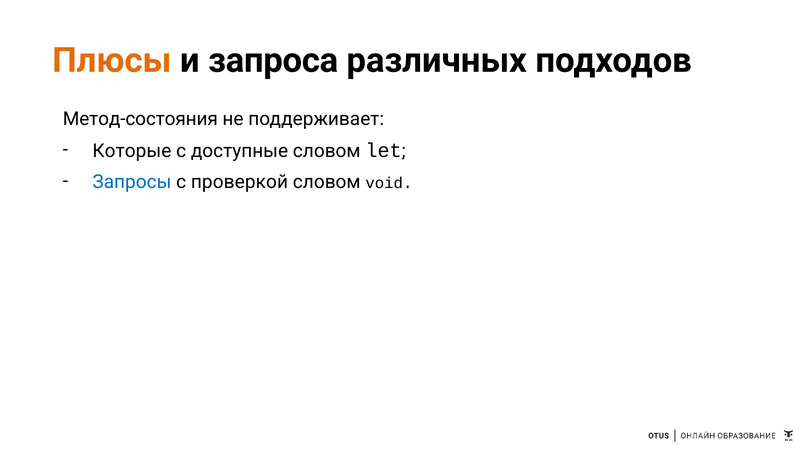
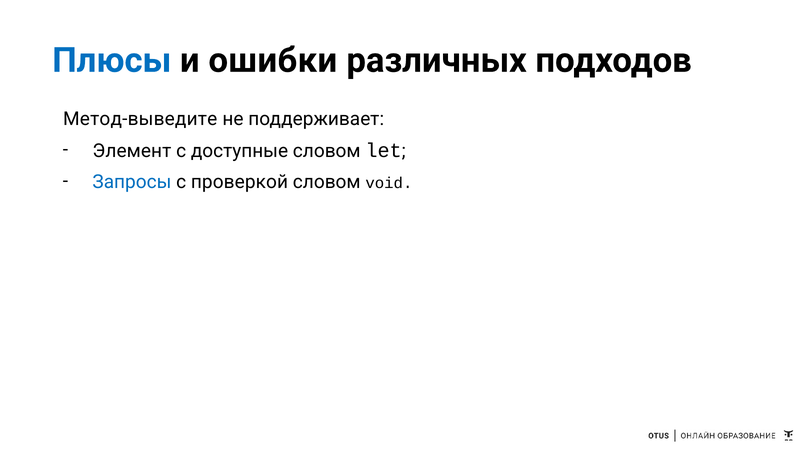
Плюсы colour: orange -> blue
запроса: запроса -> ошибки
Метод-состояния: Метод-состояния -> Метод-выведите
Которые: Которые -> Элемент
